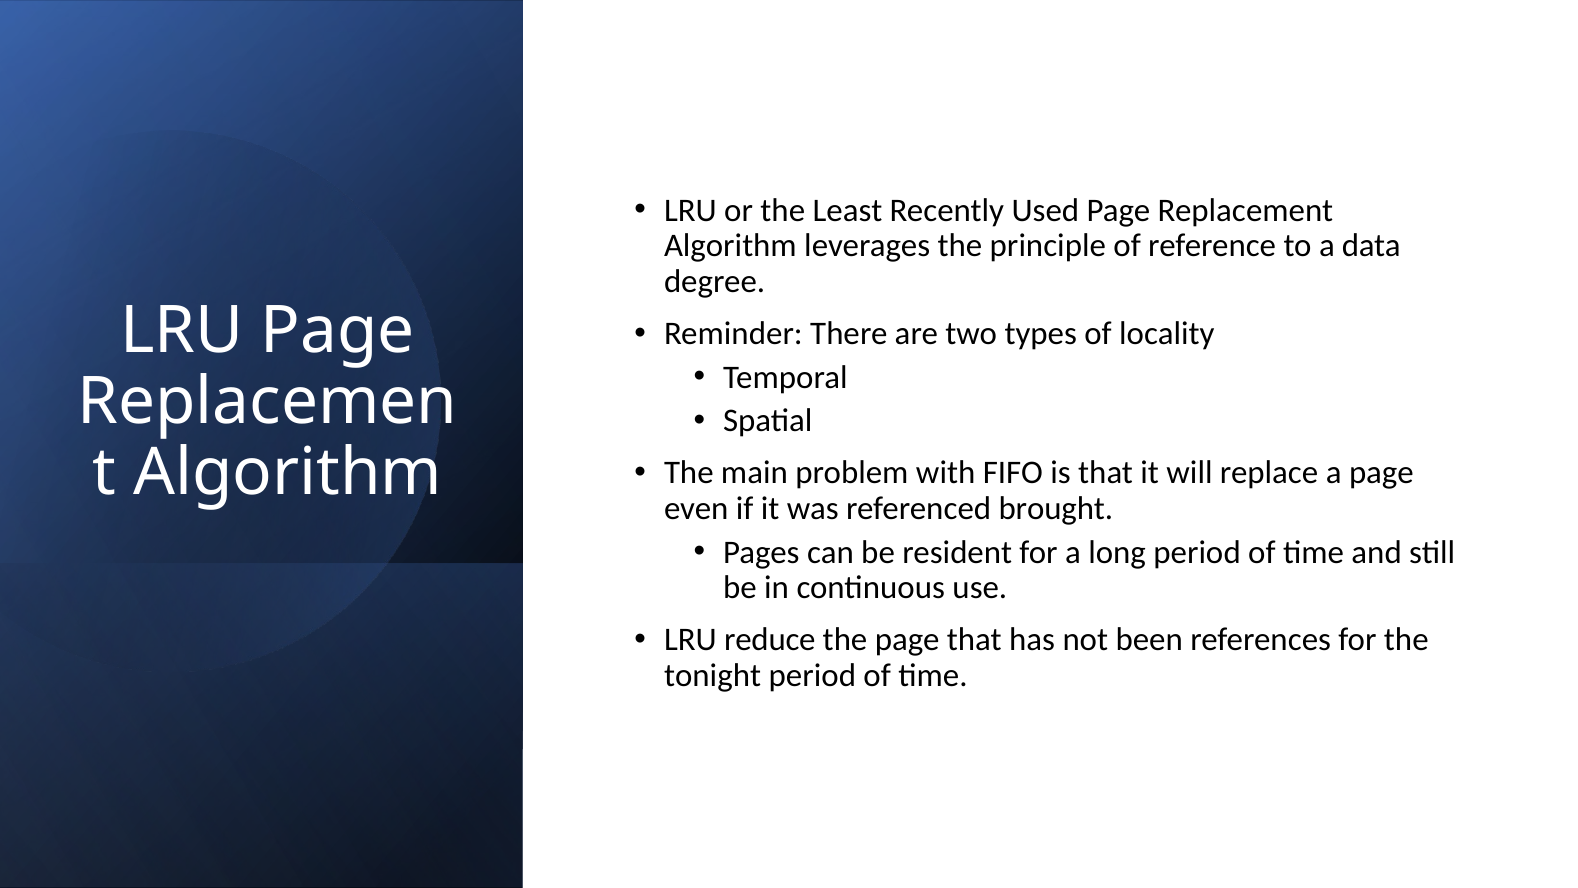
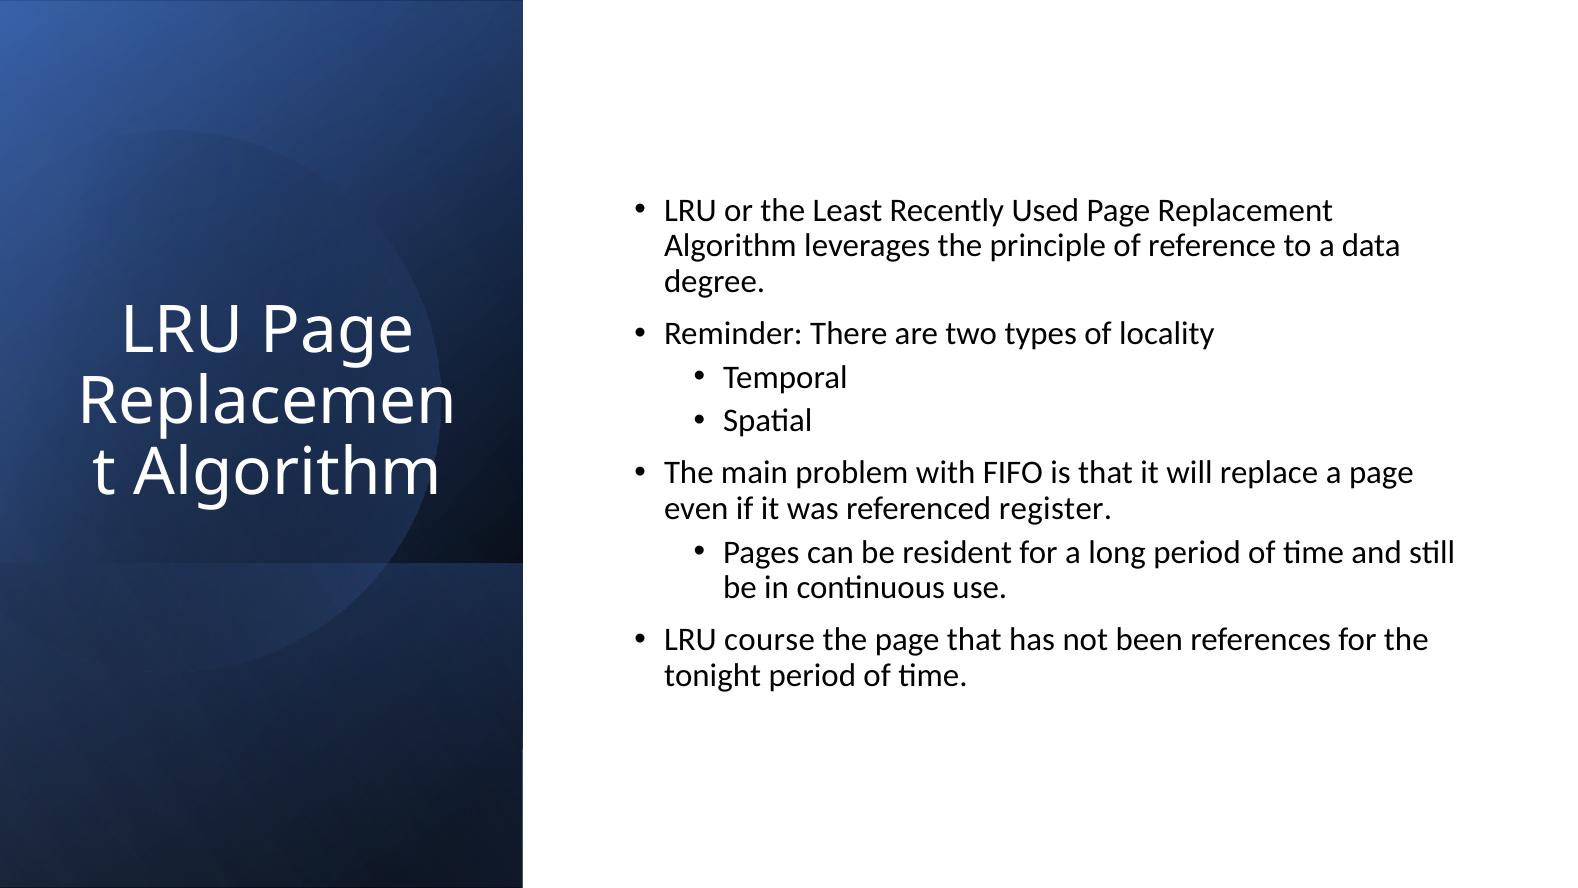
brought: brought -> register
reduce: reduce -> course
